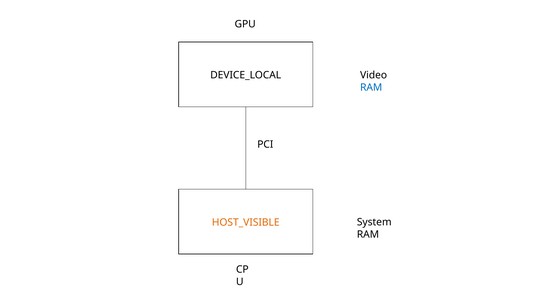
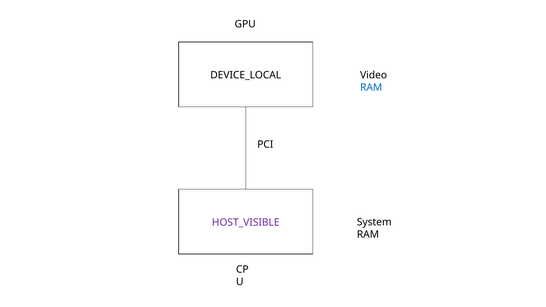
HOST_VISIBLE colour: orange -> purple
